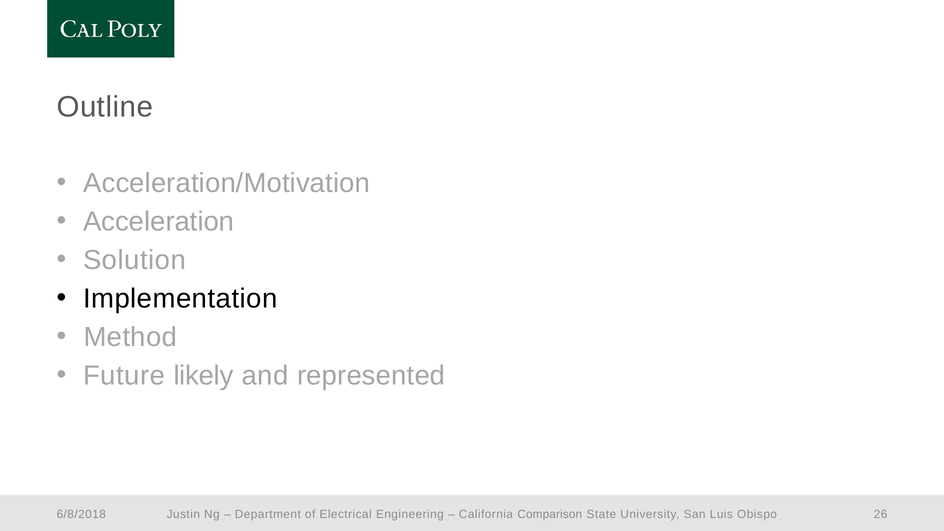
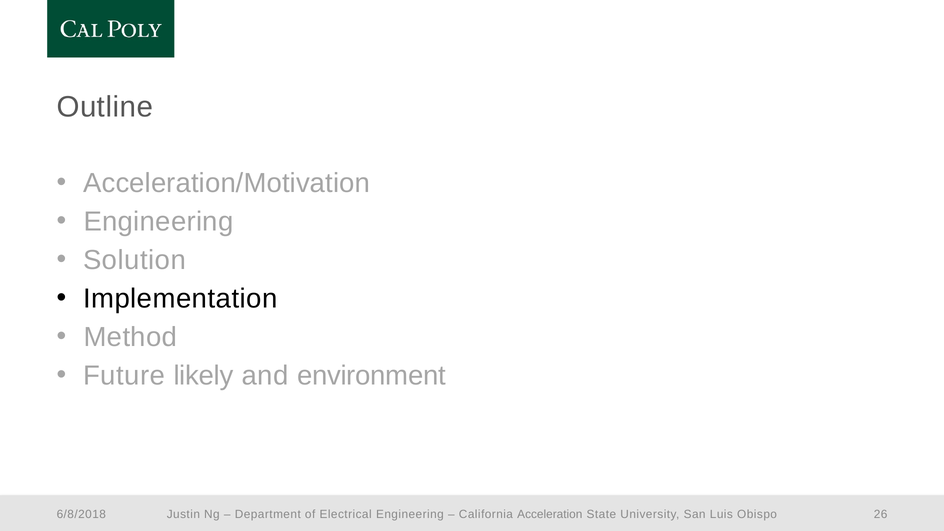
Acceleration at (159, 222): Acceleration -> Engineering
represented: represented -> environment
Comparison: Comparison -> Acceleration
